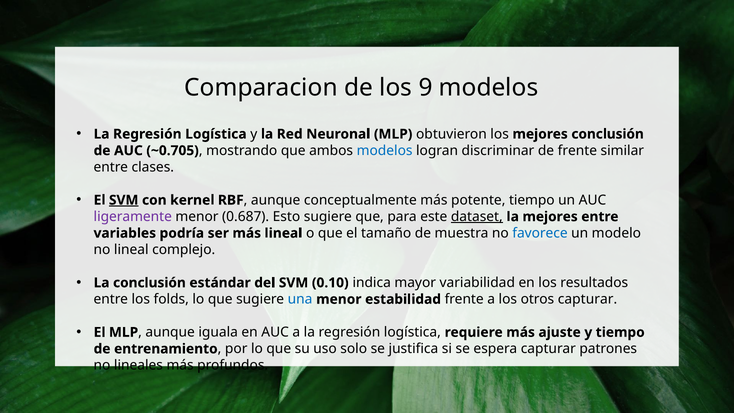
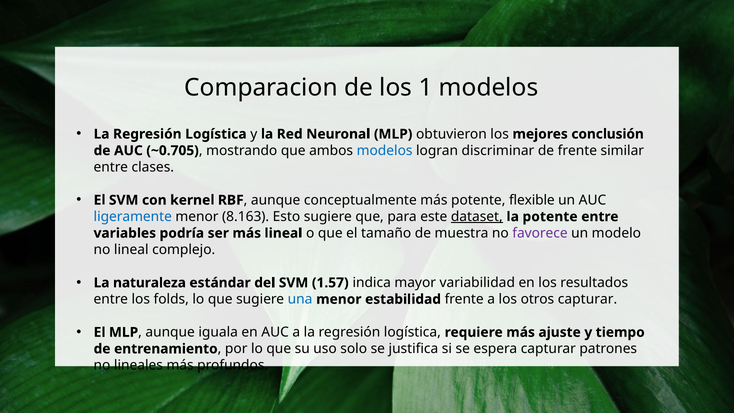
9: 9 -> 1
SVM at (124, 200) underline: present -> none
potente tiempo: tiempo -> flexible
ligeramente colour: purple -> blue
0.687: 0.687 -> 8.163
la mejores: mejores -> potente
favorece colour: blue -> purple
La conclusión: conclusión -> naturaleza
0.10: 0.10 -> 1.57
